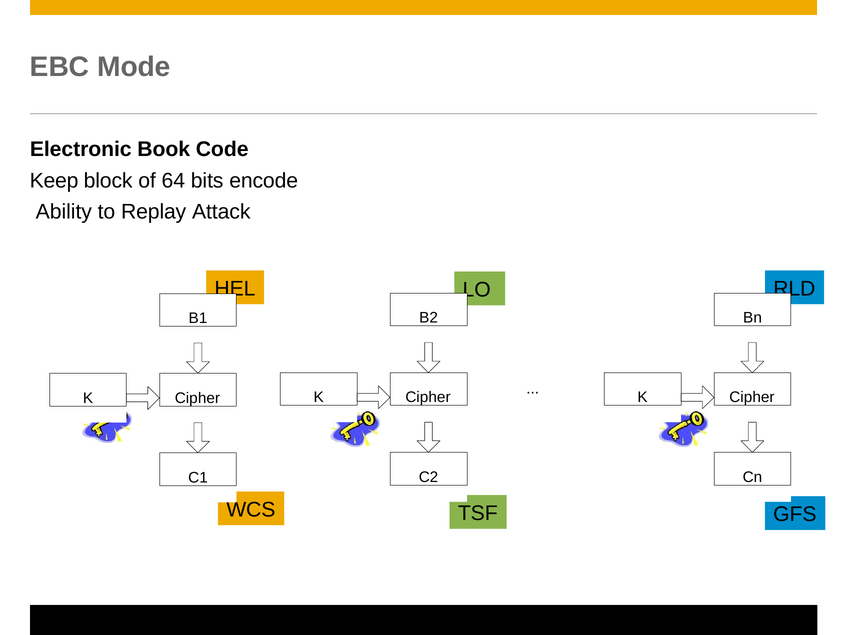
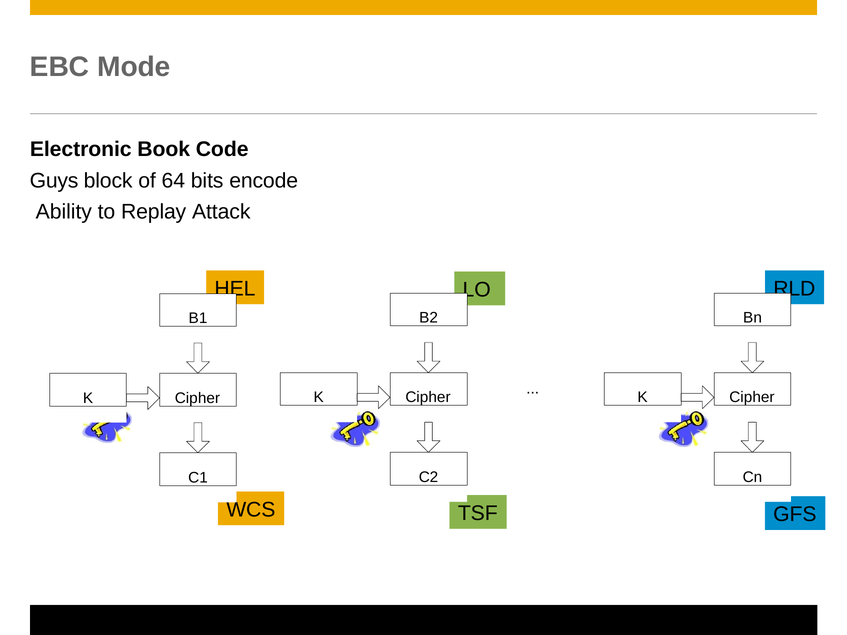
Keep: Keep -> Guys
